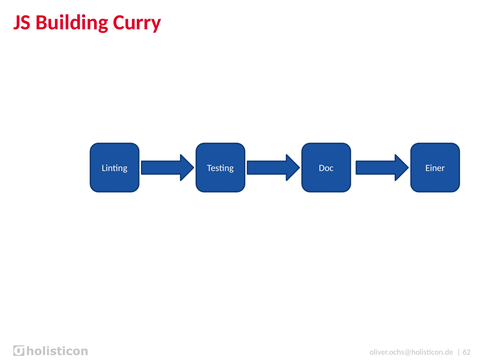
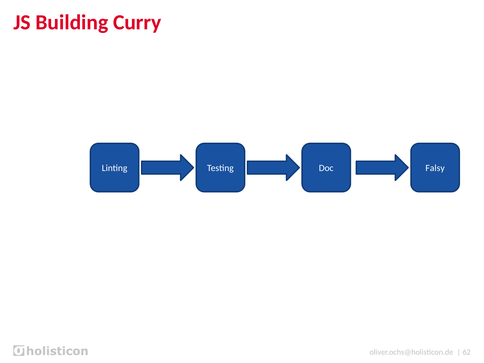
Einer: Einer -> Falsy
